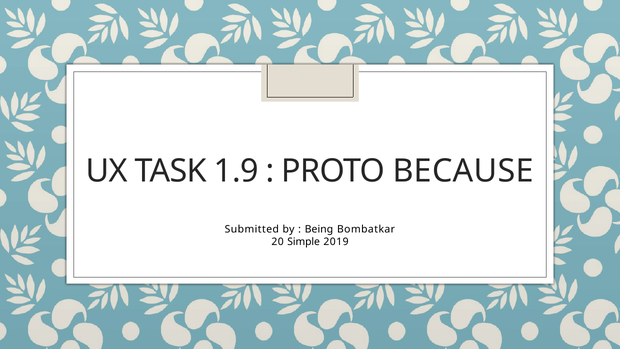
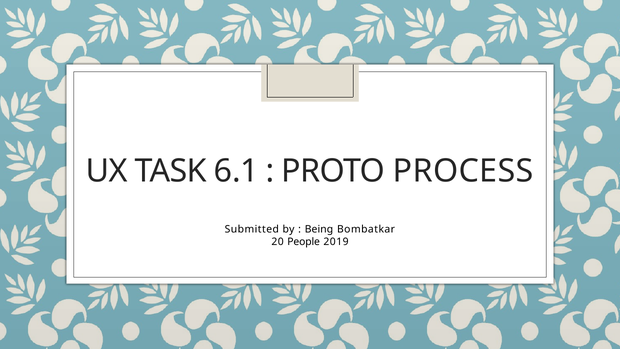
1.9: 1.9 -> 6.1
BECAUSE: BECAUSE -> PROCESS
Simple: Simple -> People
